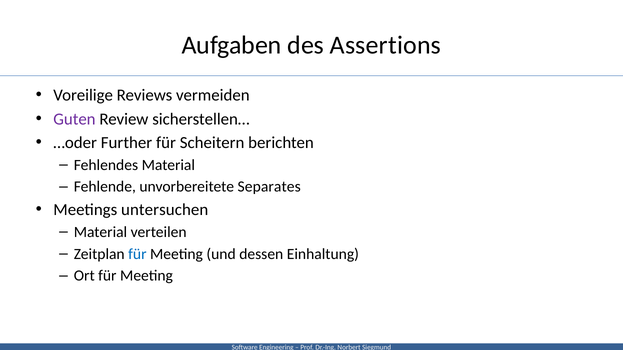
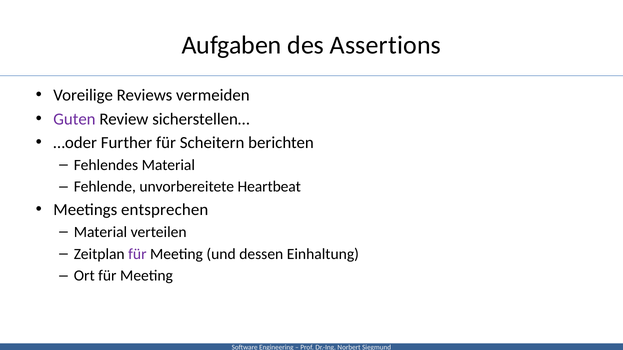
Separates: Separates -> Heartbeat
untersuchen: untersuchen -> entsprechen
für at (137, 254) colour: blue -> purple
